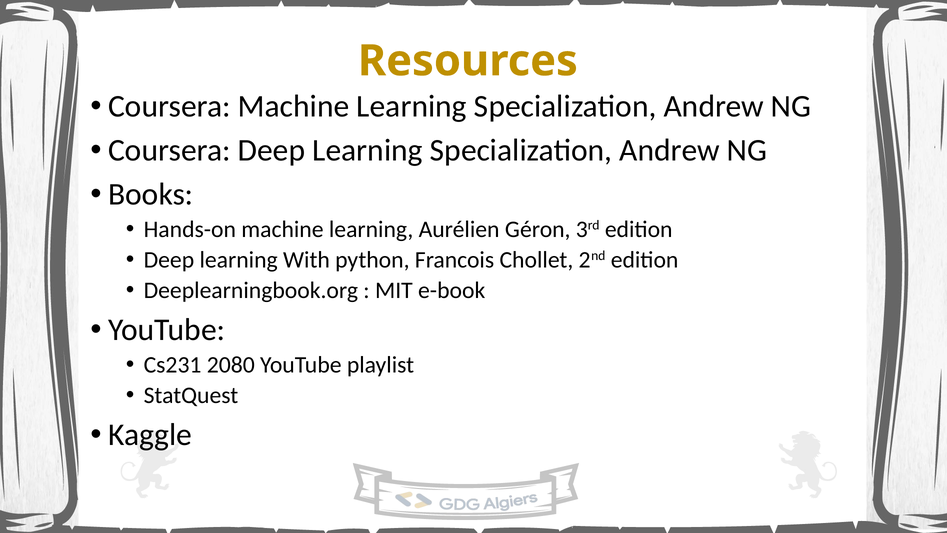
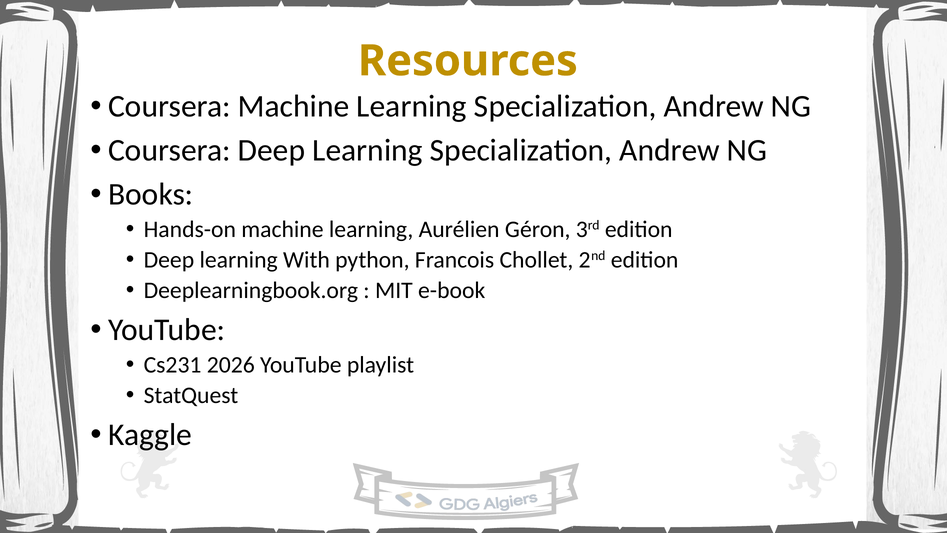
2080: 2080 -> 2026
